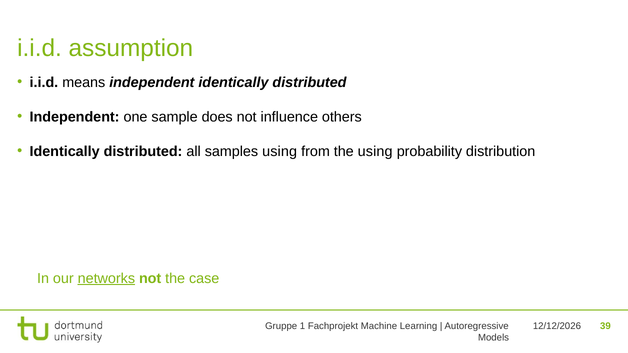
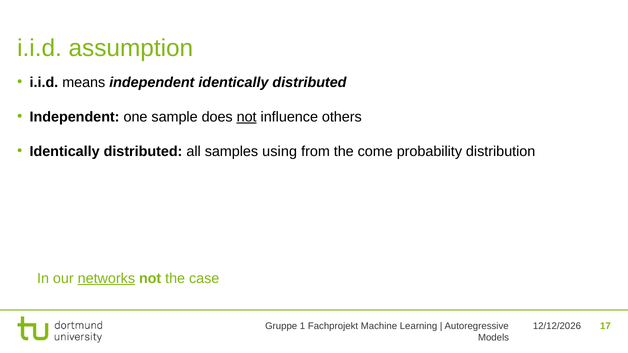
not at (247, 117) underline: none -> present
the using: using -> come
39: 39 -> 17
